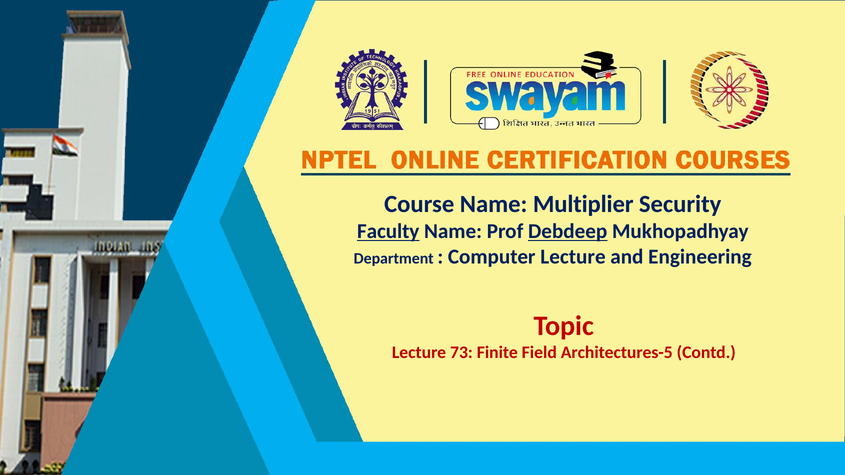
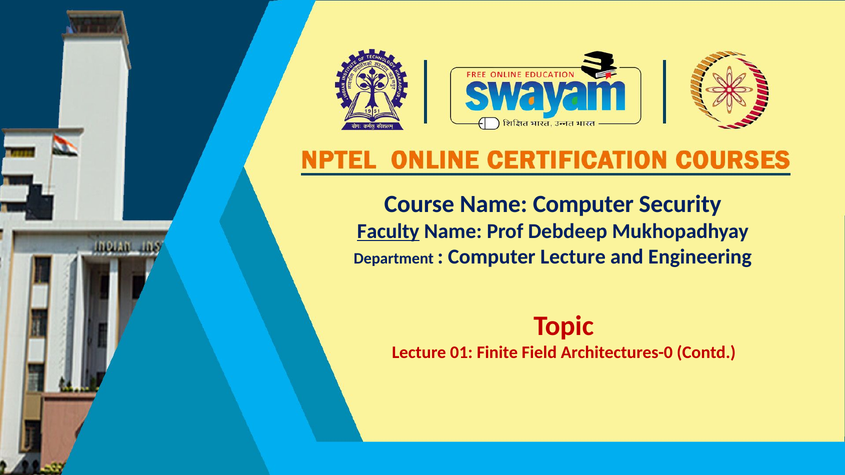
Name Multiplier: Multiplier -> Computer
Debdeep underline: present -> none
73: 73 -> 01
Architectures-5: Architectures-5 -> Architectures-0
